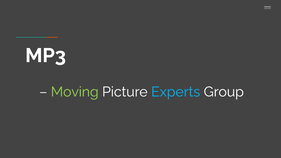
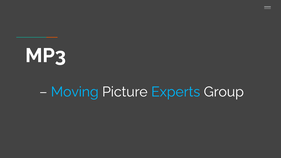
Moving colour: light green -> light blue
